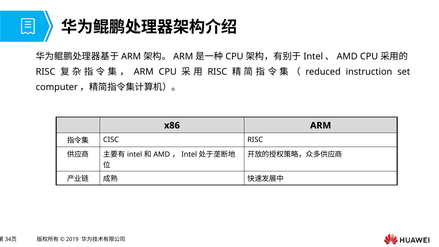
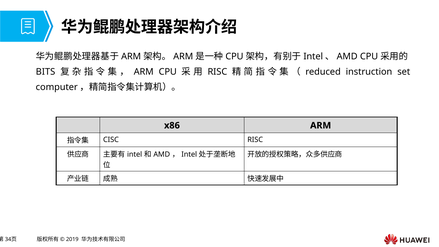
RISC at (46, 72): RISC -> BITS
